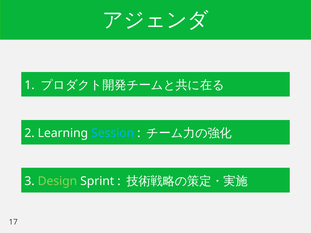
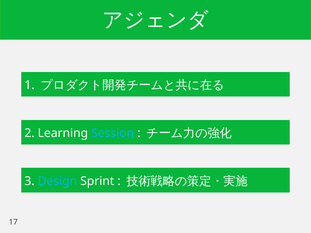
Design colour: light green -> light blue
